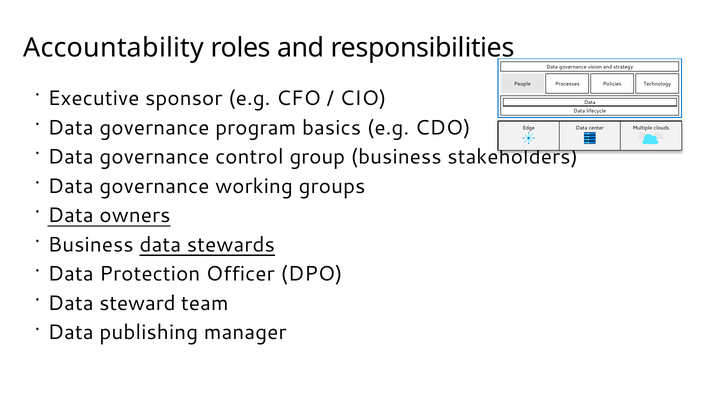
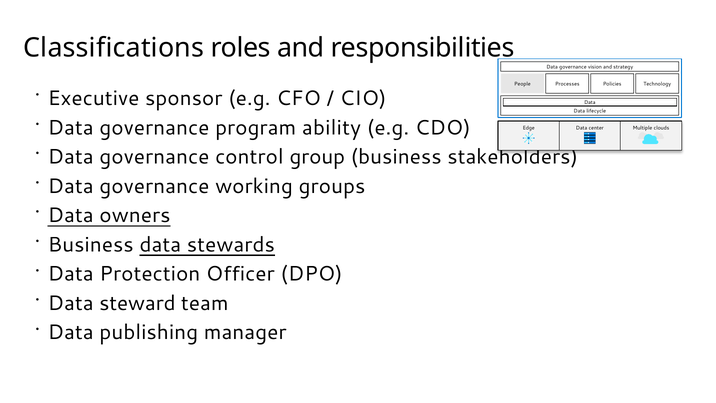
Accountability: Accountability -> Classifications
basics: basics -> ability
